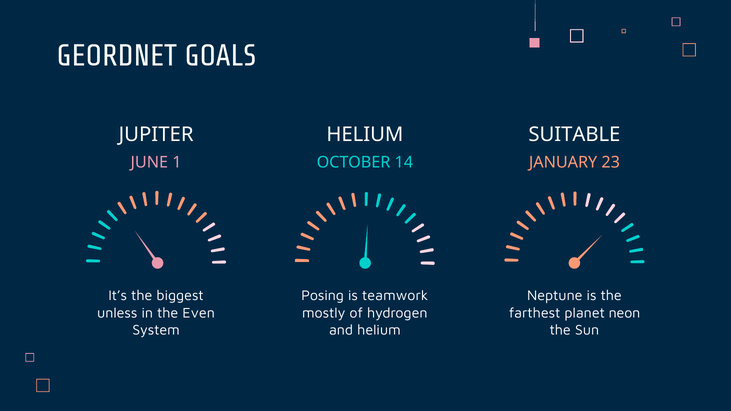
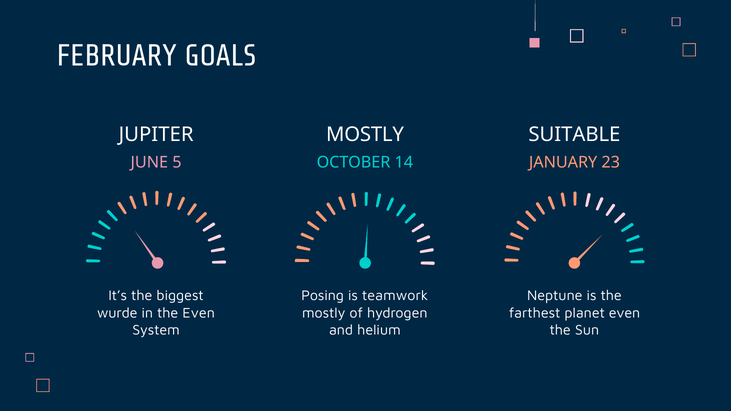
GEORDNET: GEORDNET -> FEBRUARY
HELIUM at (365, 135): HELIUM -> MOSTLY
1: 1 -> 5
unless: unless -> wurde
planet neon: neon -> even
